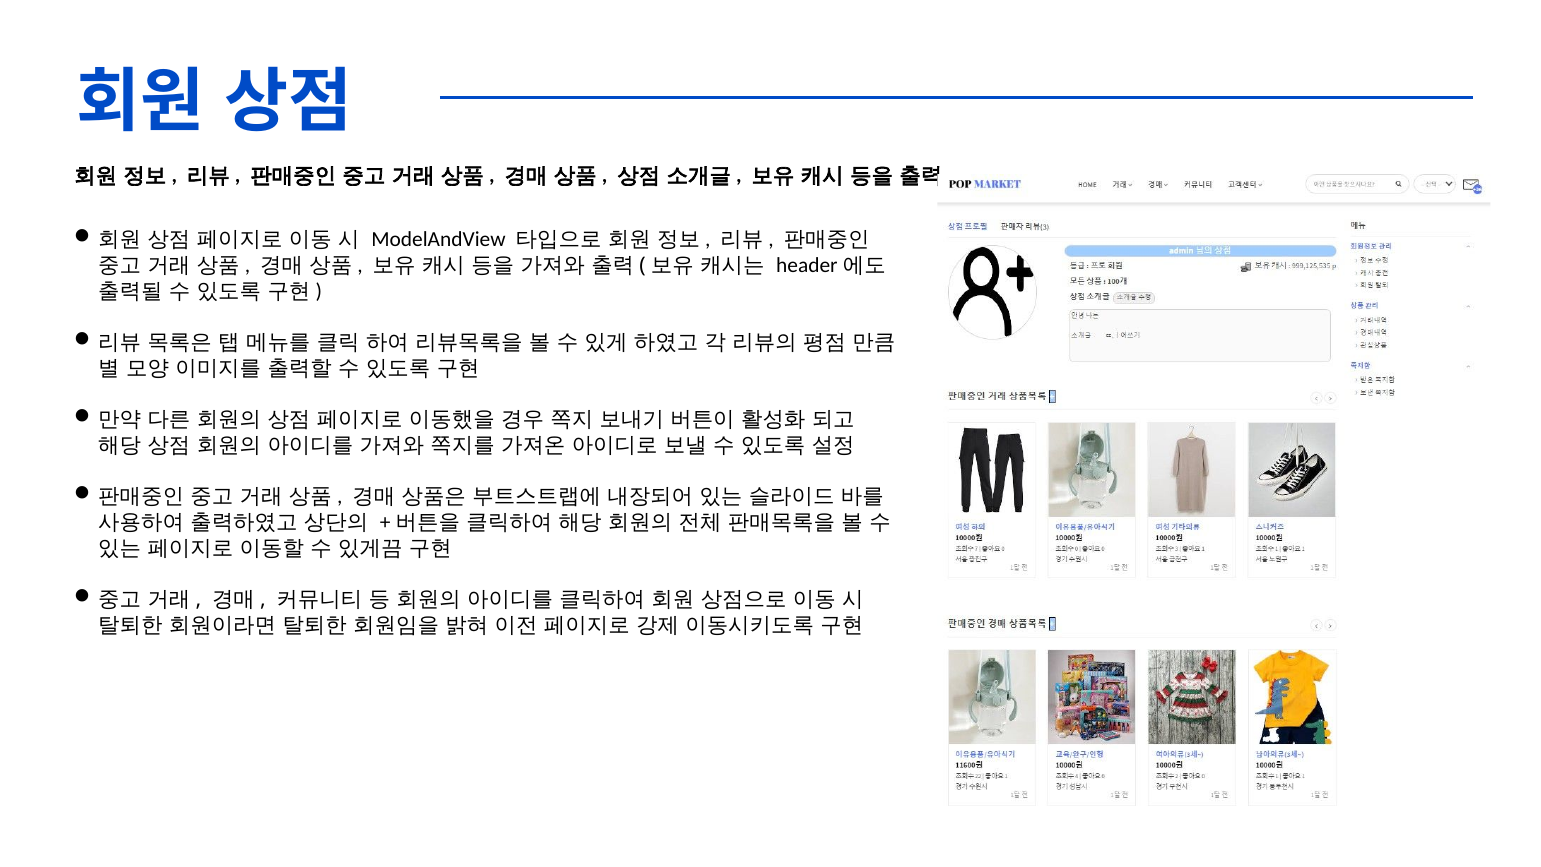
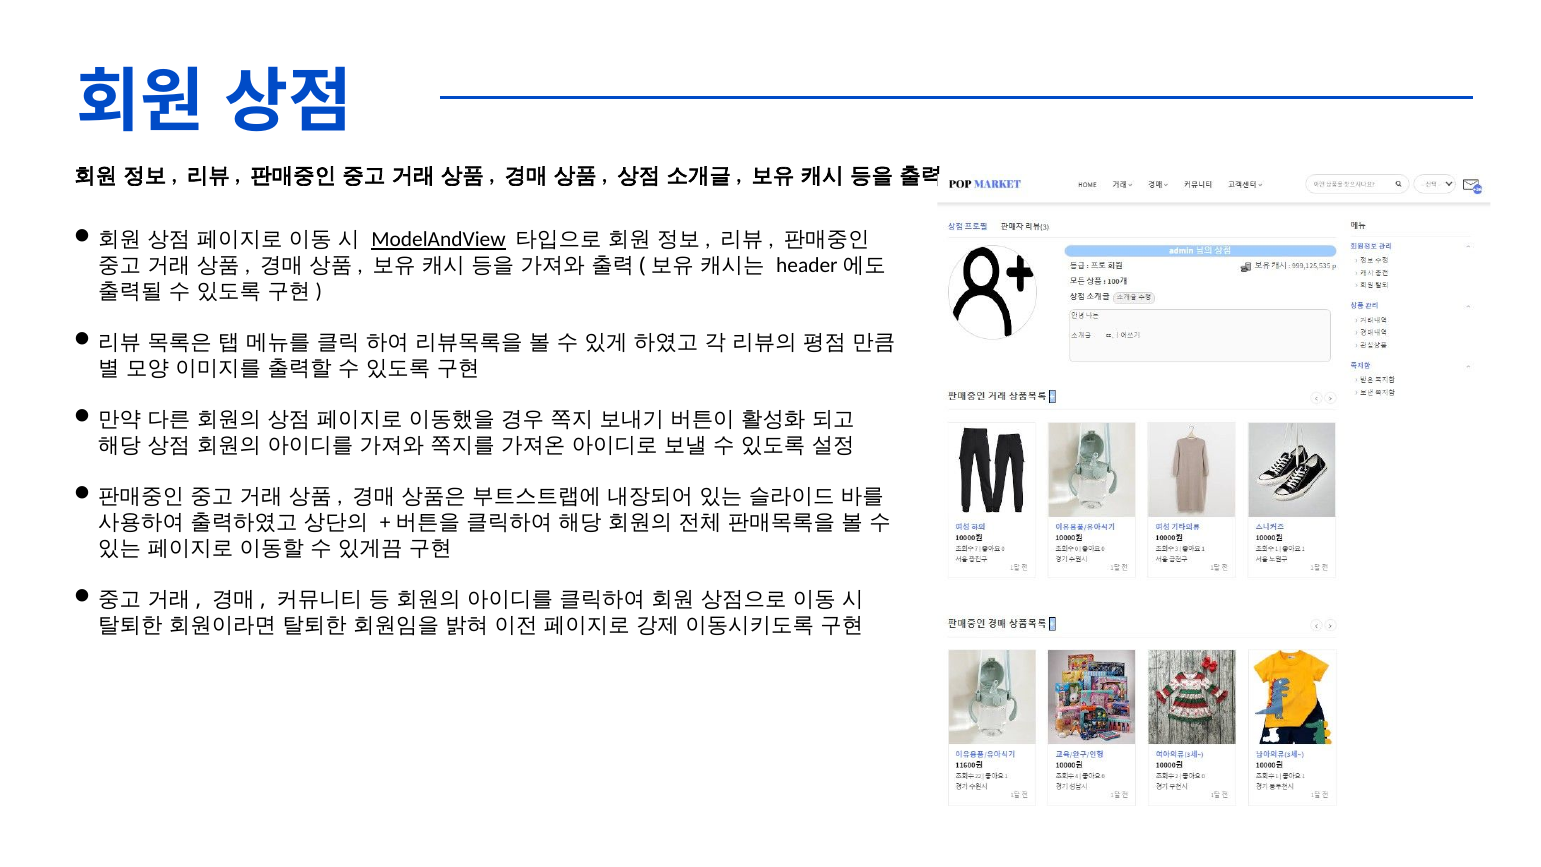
ModelAndView underline: none -> present
